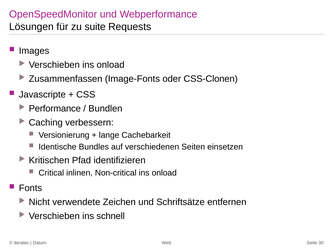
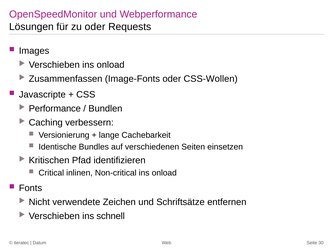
zu suite: suite -> oder
CSS-Clonen: CSS-Clonen -> CSS-Wollen
